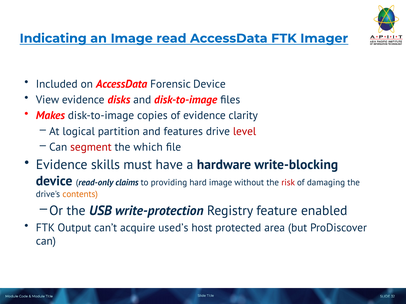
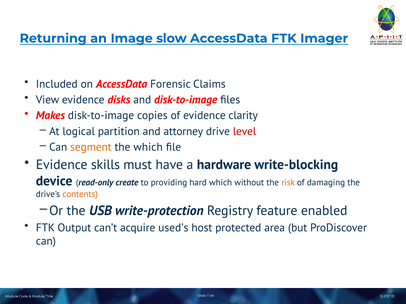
Indicating: Indicating -> Returning
read: read -> slow
Forensic Device: Device -> Claims
features: features -> attorney
segment colour: red -> orange
claims: claims -> create
hard image: image -> which
risk colour: red -> orange
